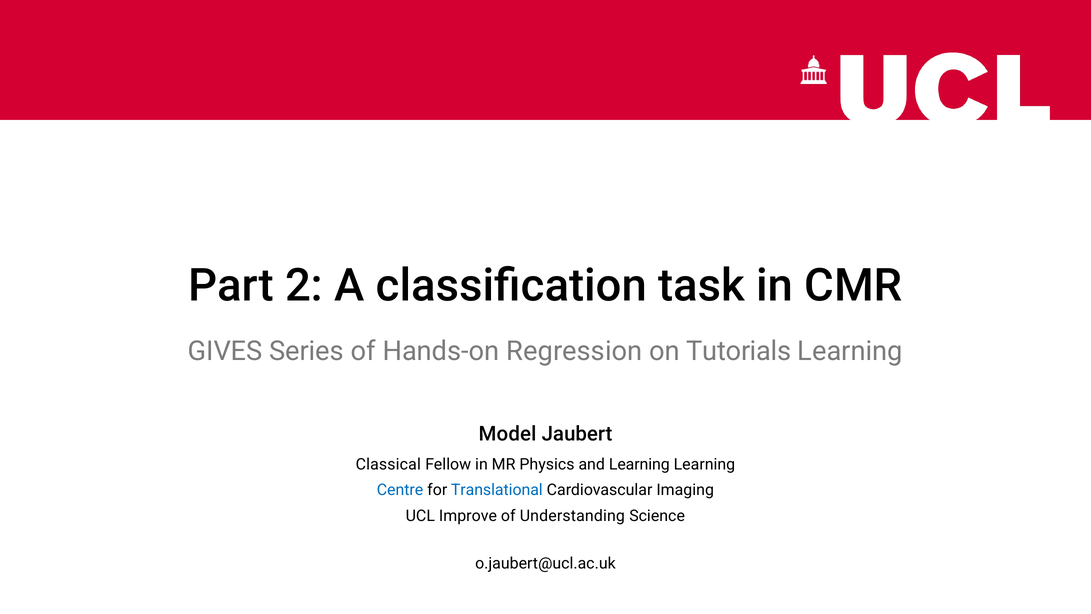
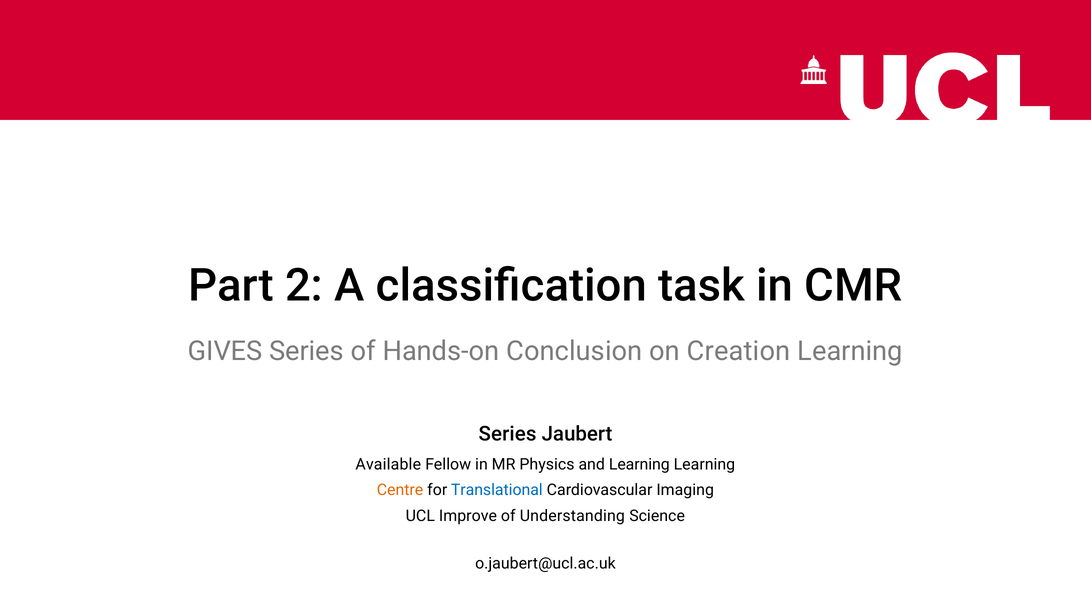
Regression: Regression -> Conclusion
Tutorials: Tutorials -> Creation
Model at (507, 434): Model -> Series
Classical: Classical -> Available
Centre colour: blue -> orange
